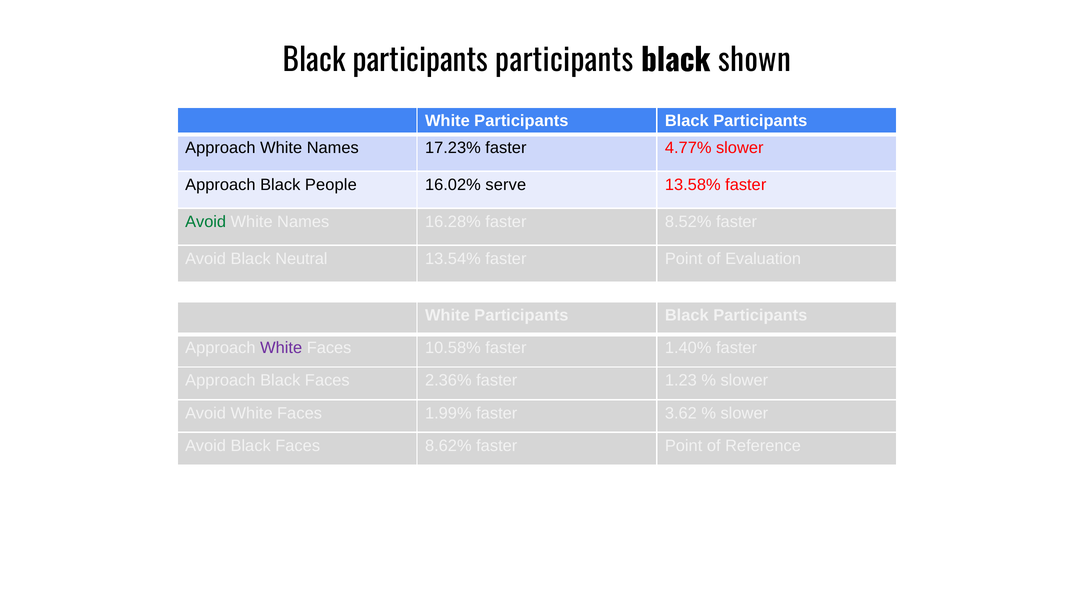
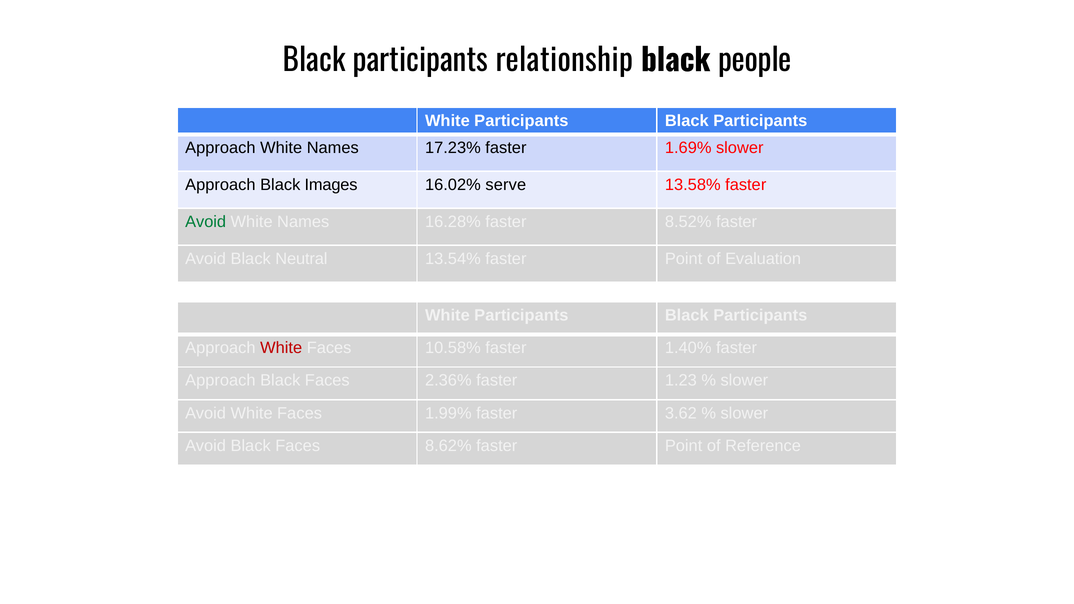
participants participants: participants -> relationship
shown: shown -> people
4.77%: 4.77% -> 1.69%
People: People -> Images
White at (281, 348) colour: purple -> red
